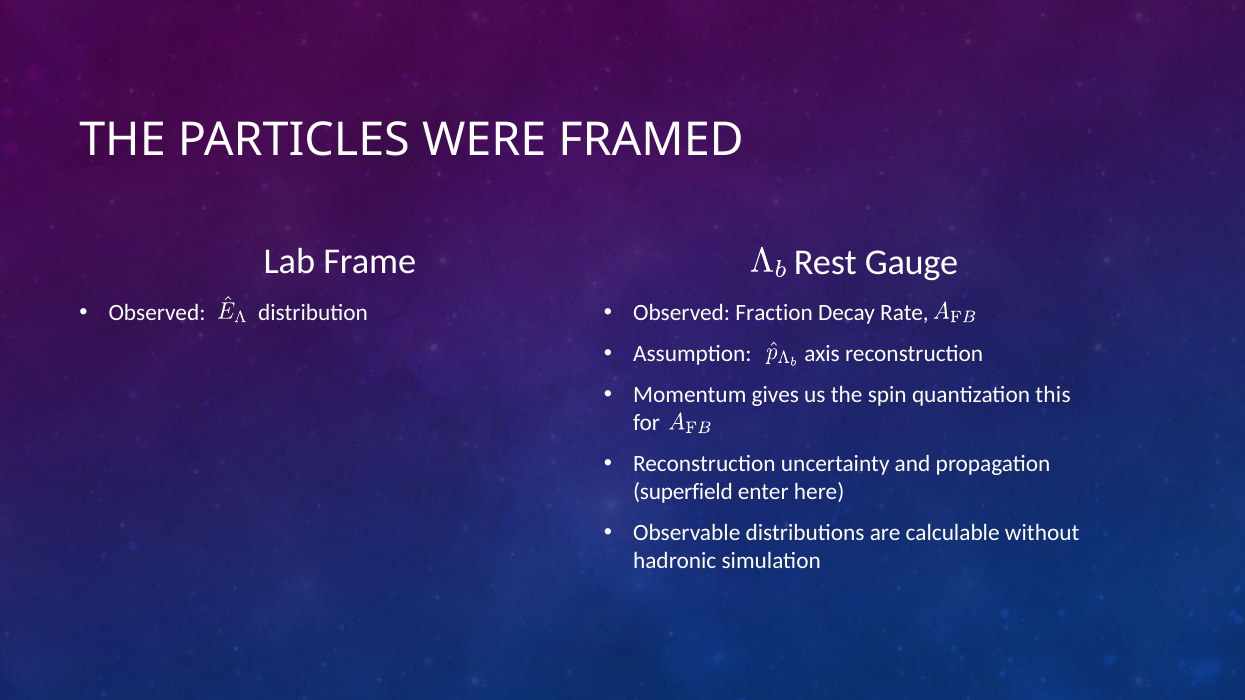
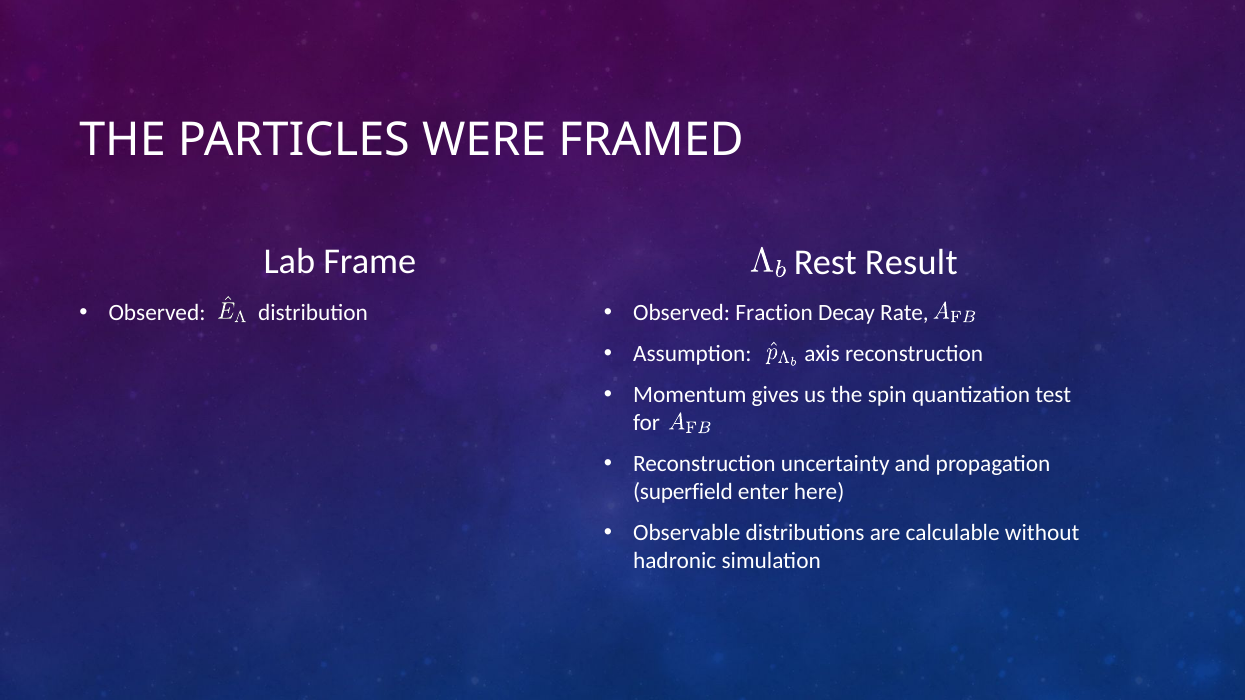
Gauge: Gauge -> Result
this: this -> test
